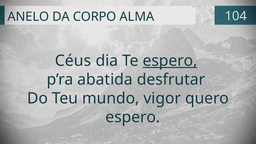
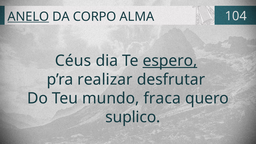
ANELO underline: none -> present
abatida: abatida -> realizar
vigor: vigor -> fraca
espero at (133, 117): espero -> suplico
